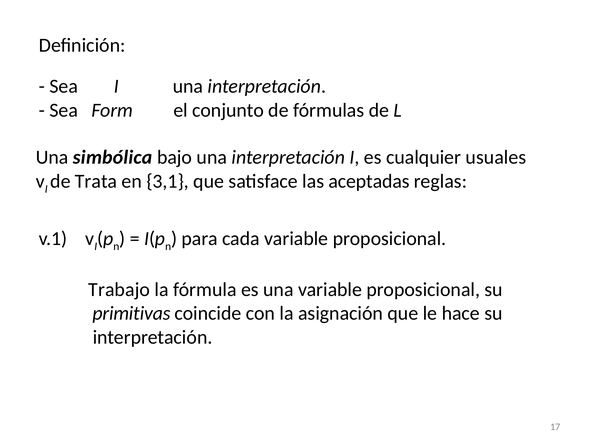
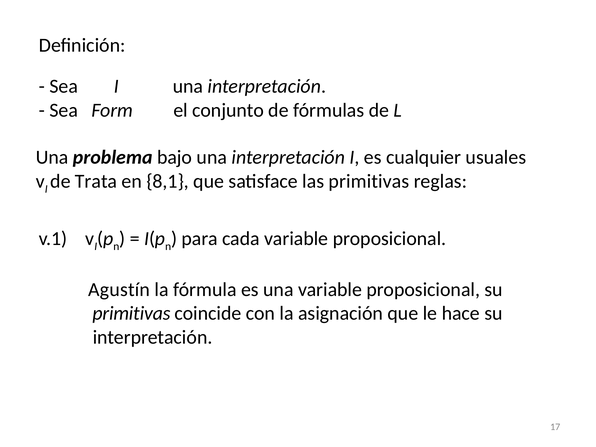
simbólica: simbólica -> problema
3,1: 3,1 -> 8,1
las aceptadas: aceptadas -> primitivas
Trabajo: Trabajo -> Agustín
